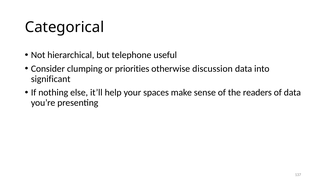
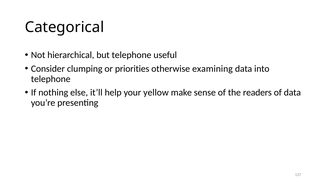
discussion: discussion -> examining
significant at (51, 79): significant -> telephone
spaces: spaces -> yellow
